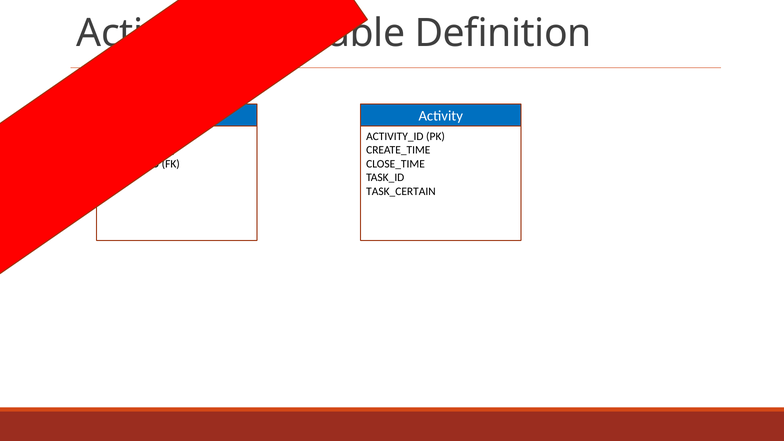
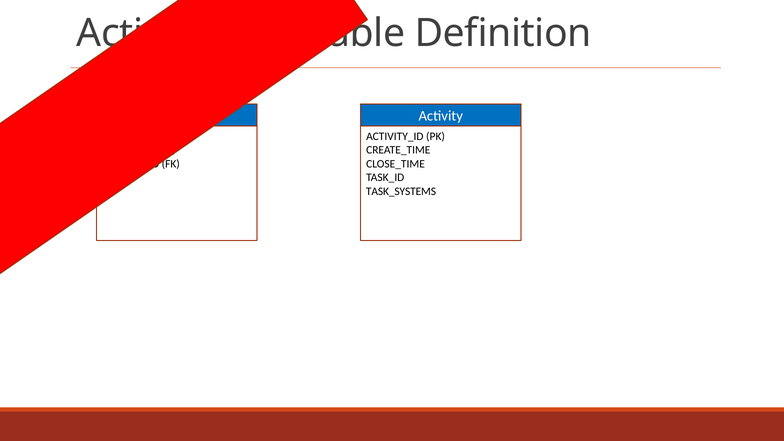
TASK_CERTAIN: TASK_CERTAIN -> TASK_SYSTEMS
